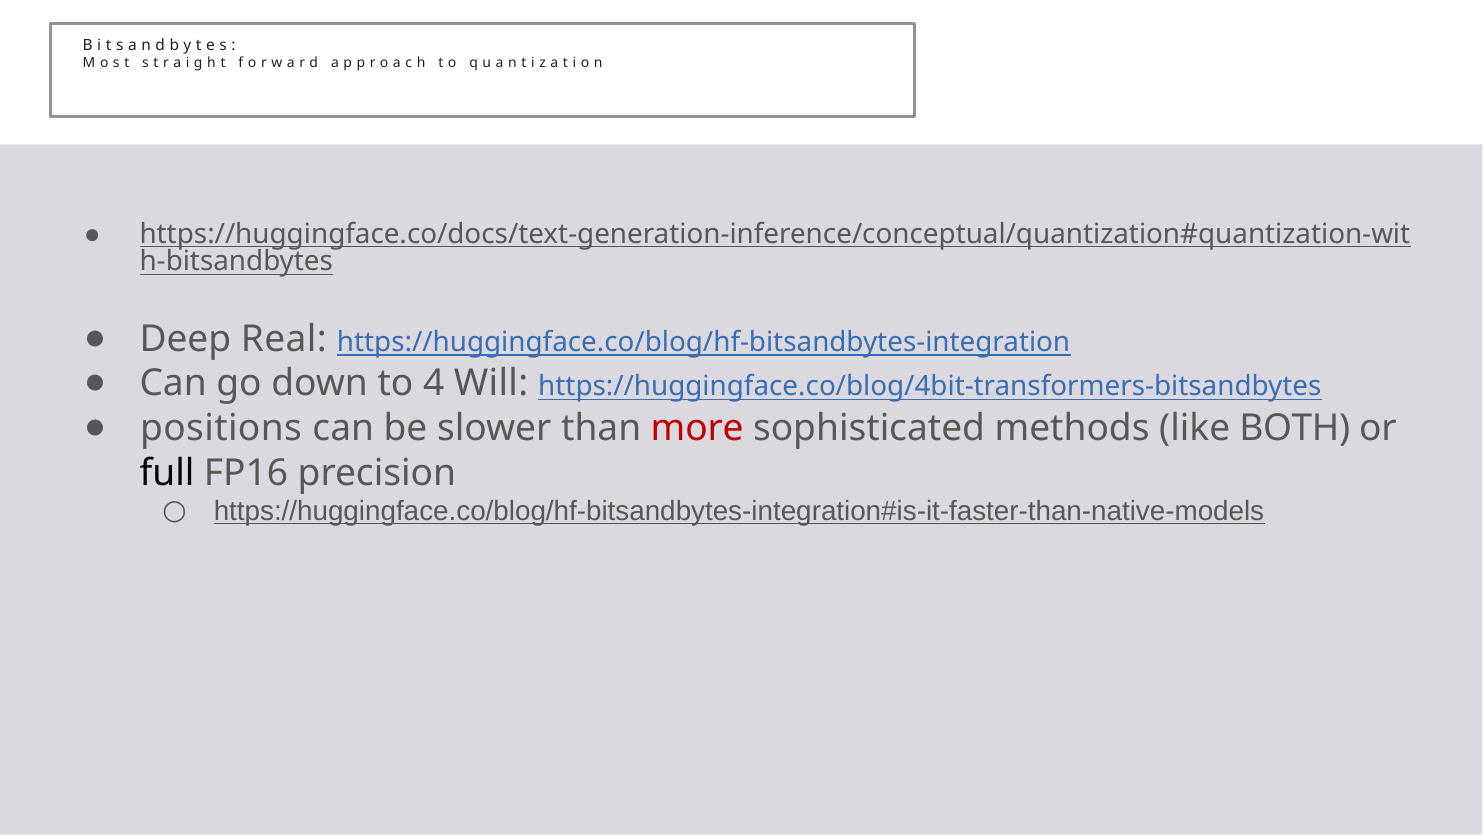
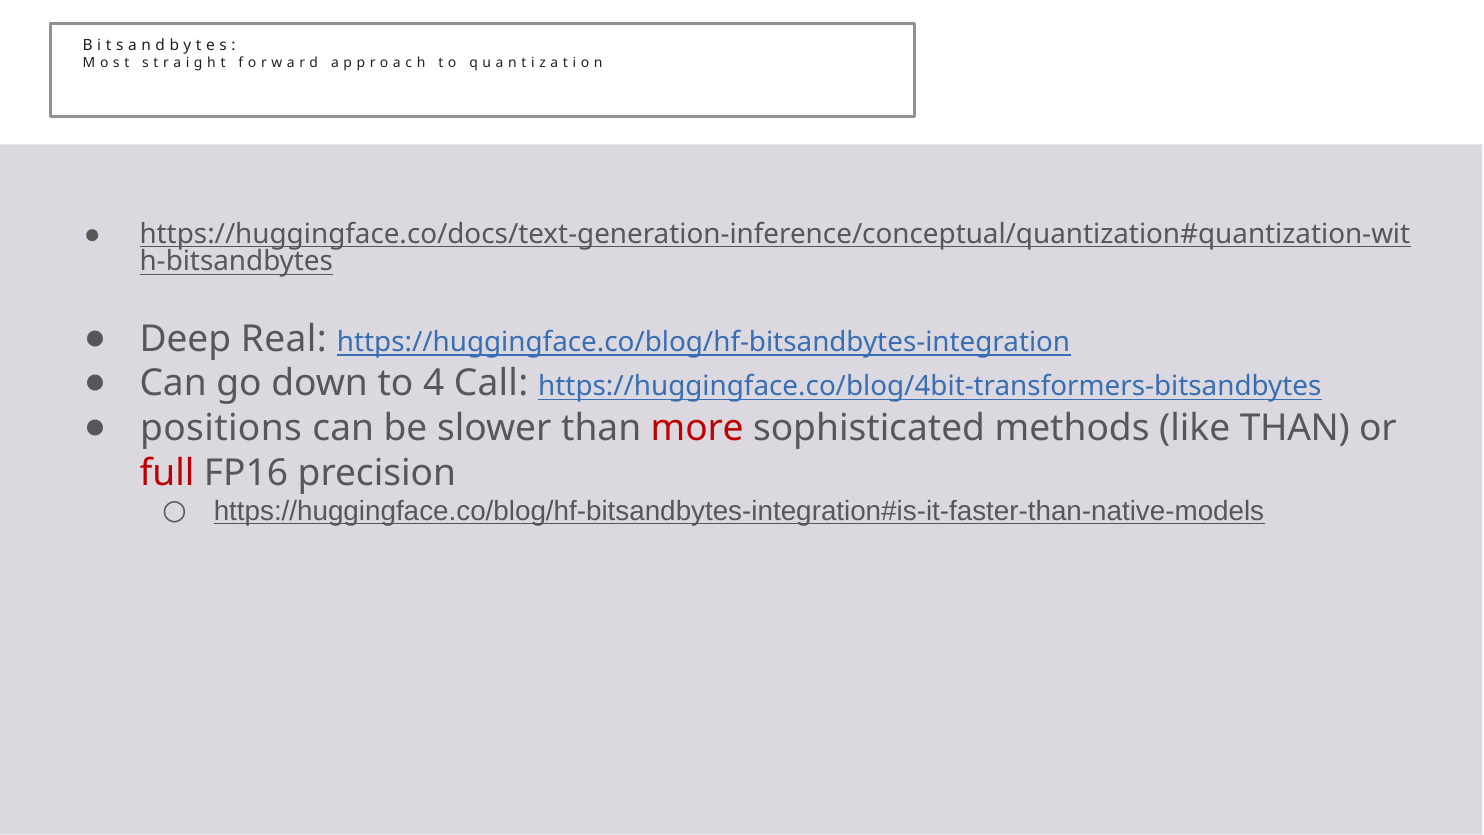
Will: Will -> Call
like BOTH: BOTH -> THAN
full colour: black -> red
